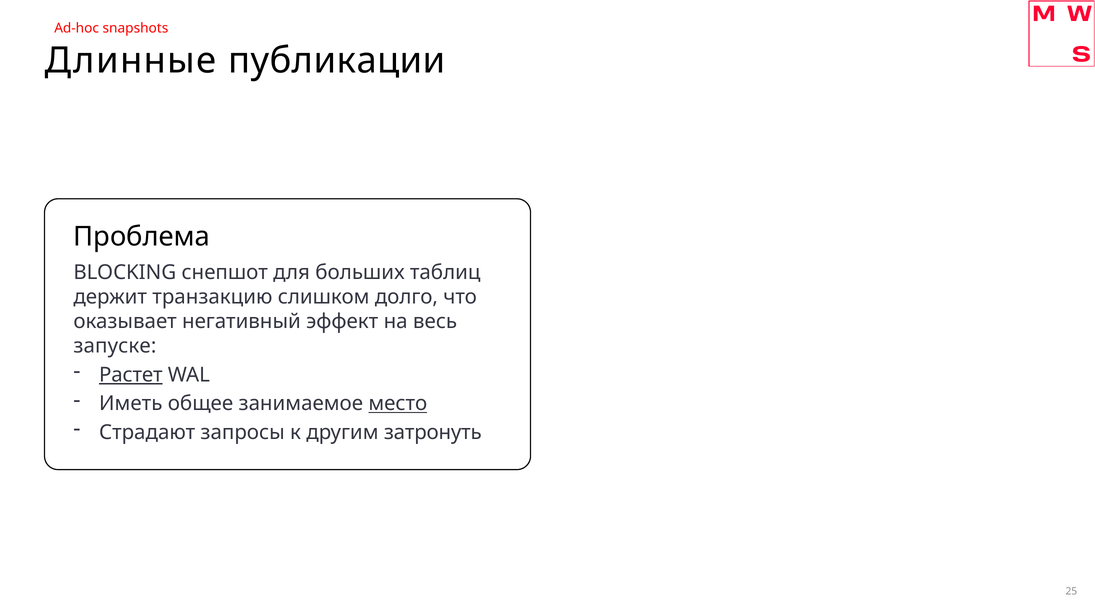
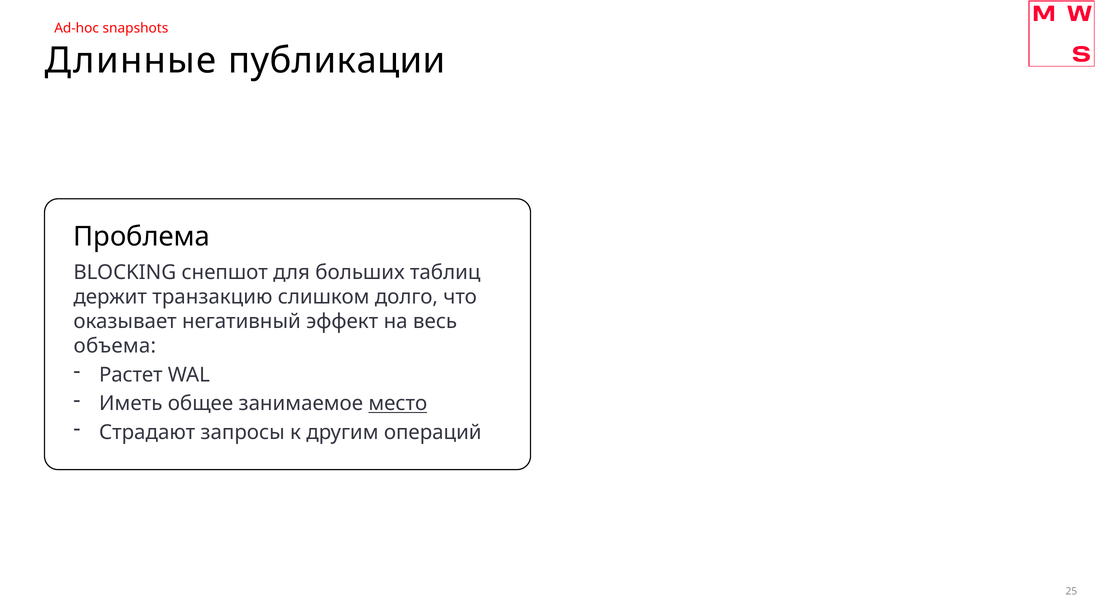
запуске: запуске -> объема
Растет underline: present -> none
затронуть: затронуть -> операций
